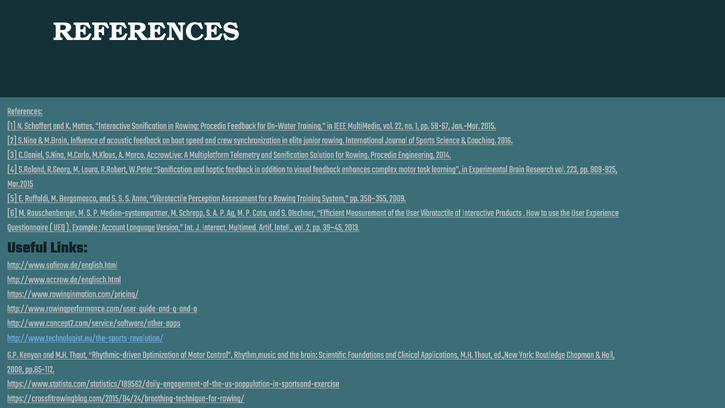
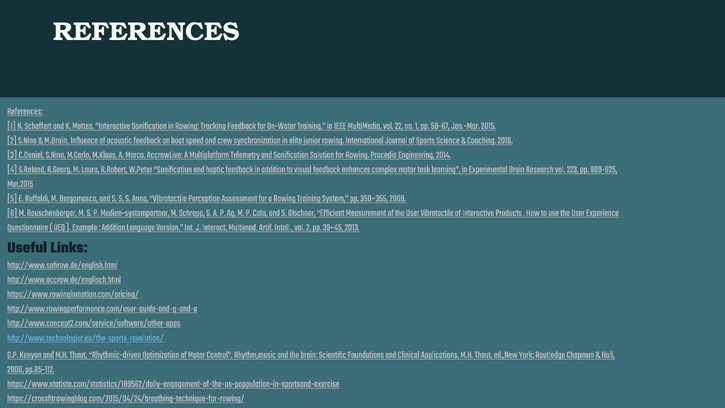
in Rowing Procedia: Procedia -> Tracking
Account at (113, 227): Account -> Addition
